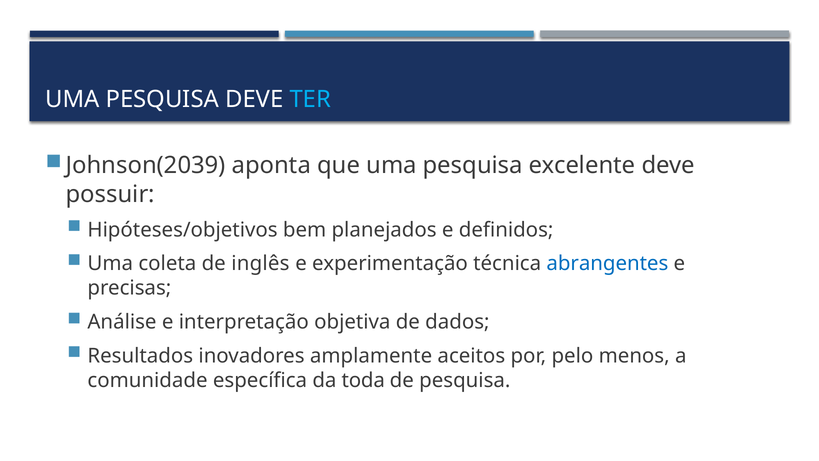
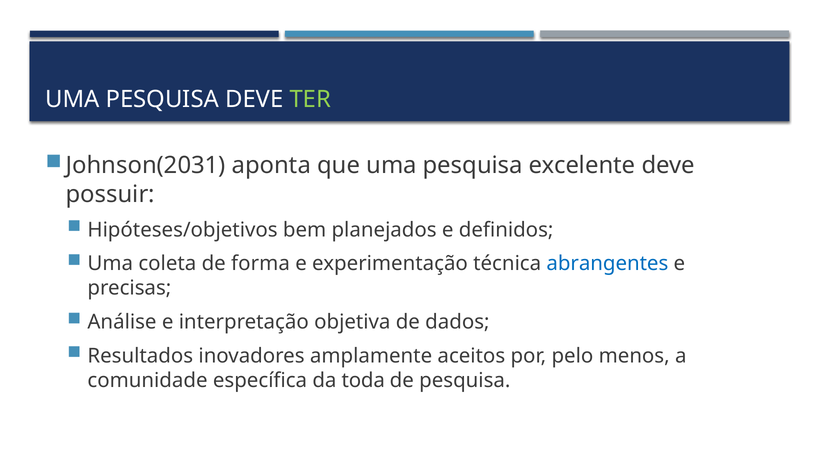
TER colour: light blue -> light green
Johnson(2039: Johnson(2039 -> Johnson(2031
inglês: inglês -> forma
